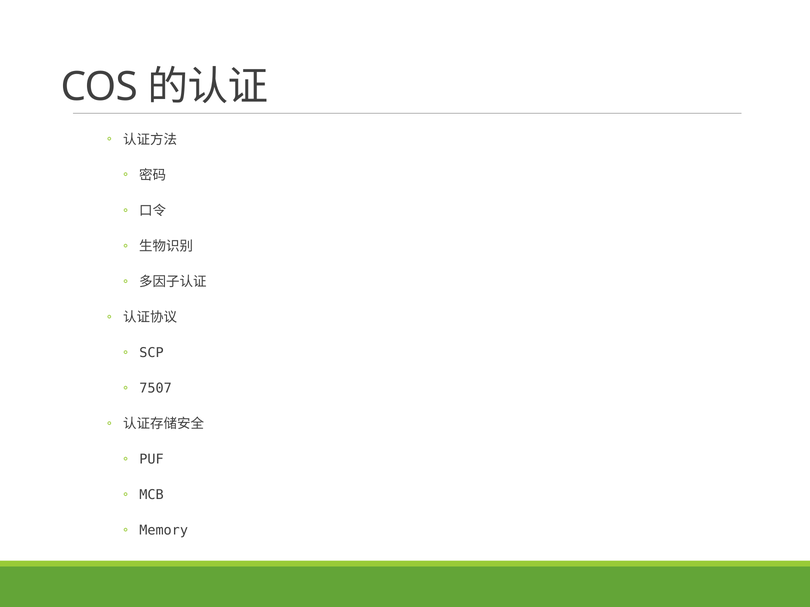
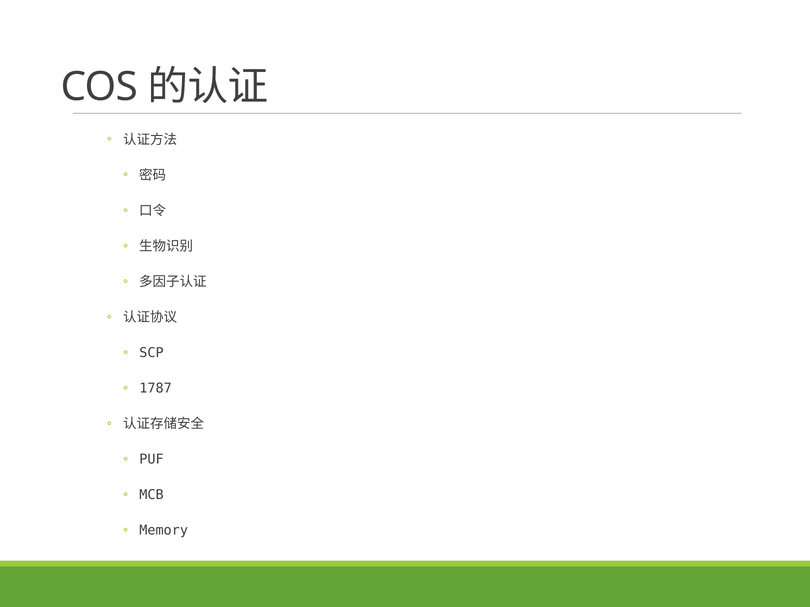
7507: 7507 -> 1787
